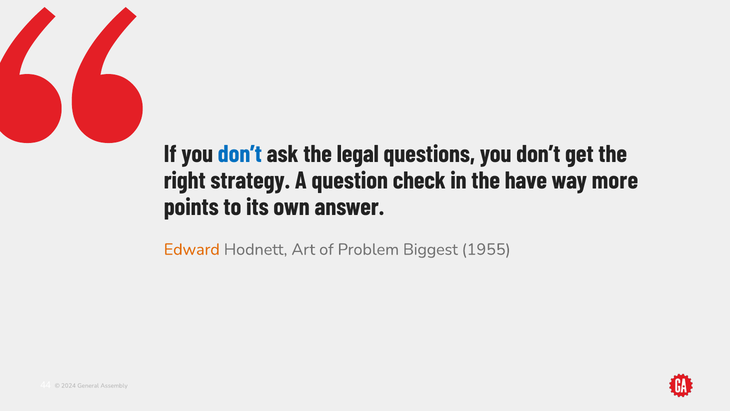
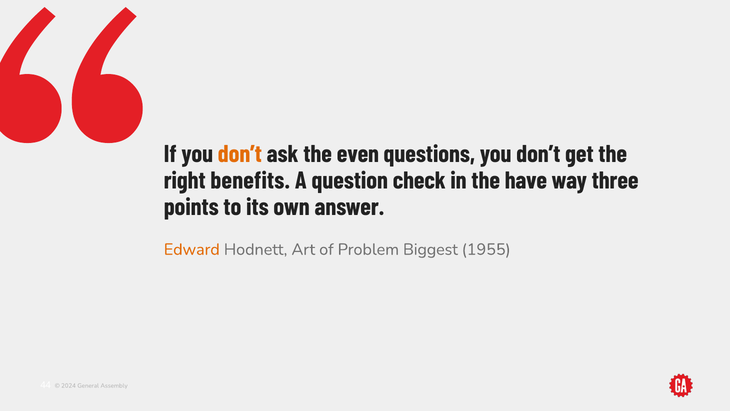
don’t at (240, 154) colour: blue -> orange
legal: legal -> even
strategy: strategy -> benefits
more: more -> three
